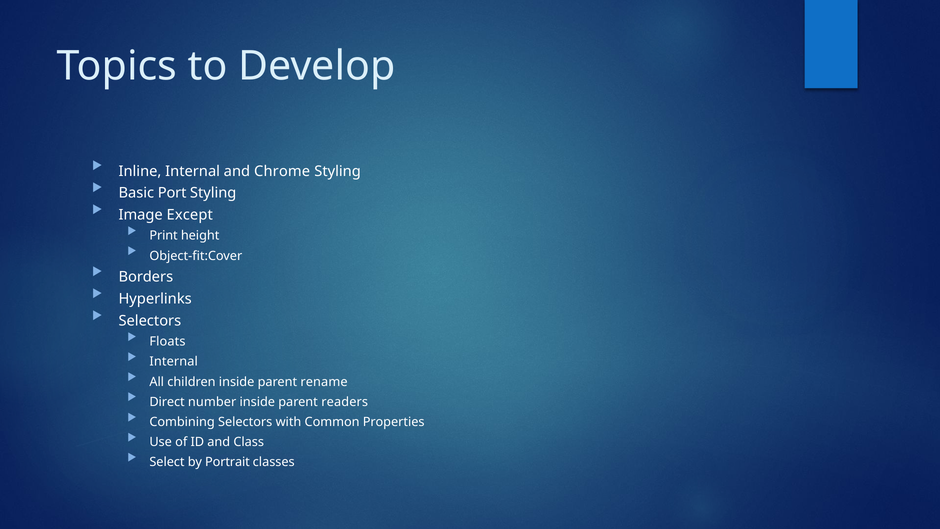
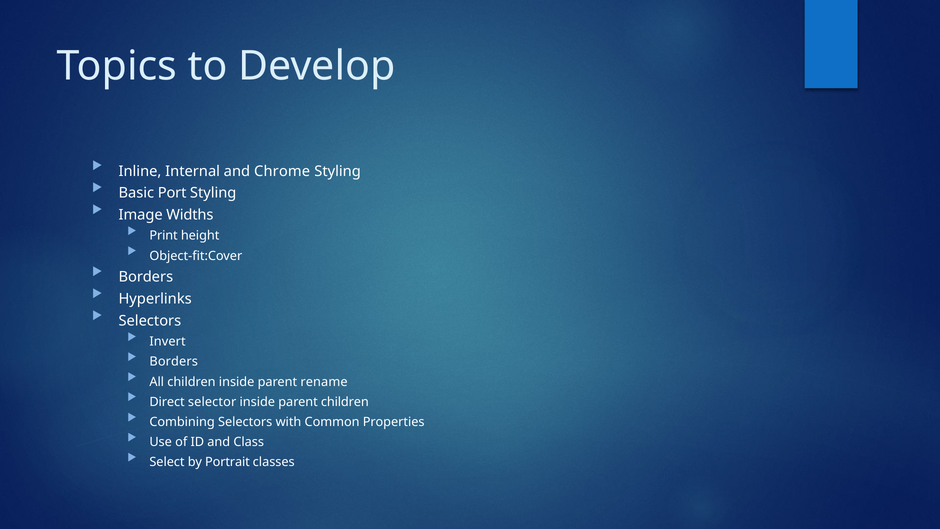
Except: Except -> Widths
Floats: Floats -> Invert
Internal at (174, 362): Internal -> Borders
number: number -> selector
parent readers: readers -> children
